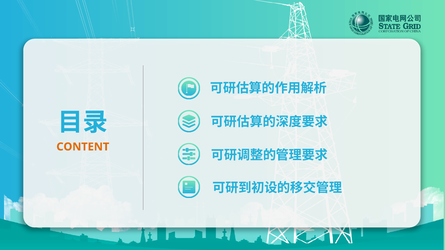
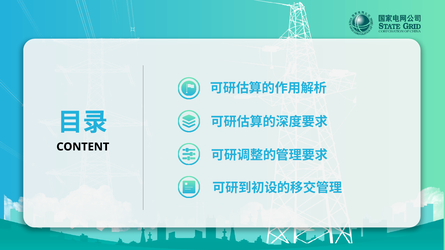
CONTENT colour: orange -> black
